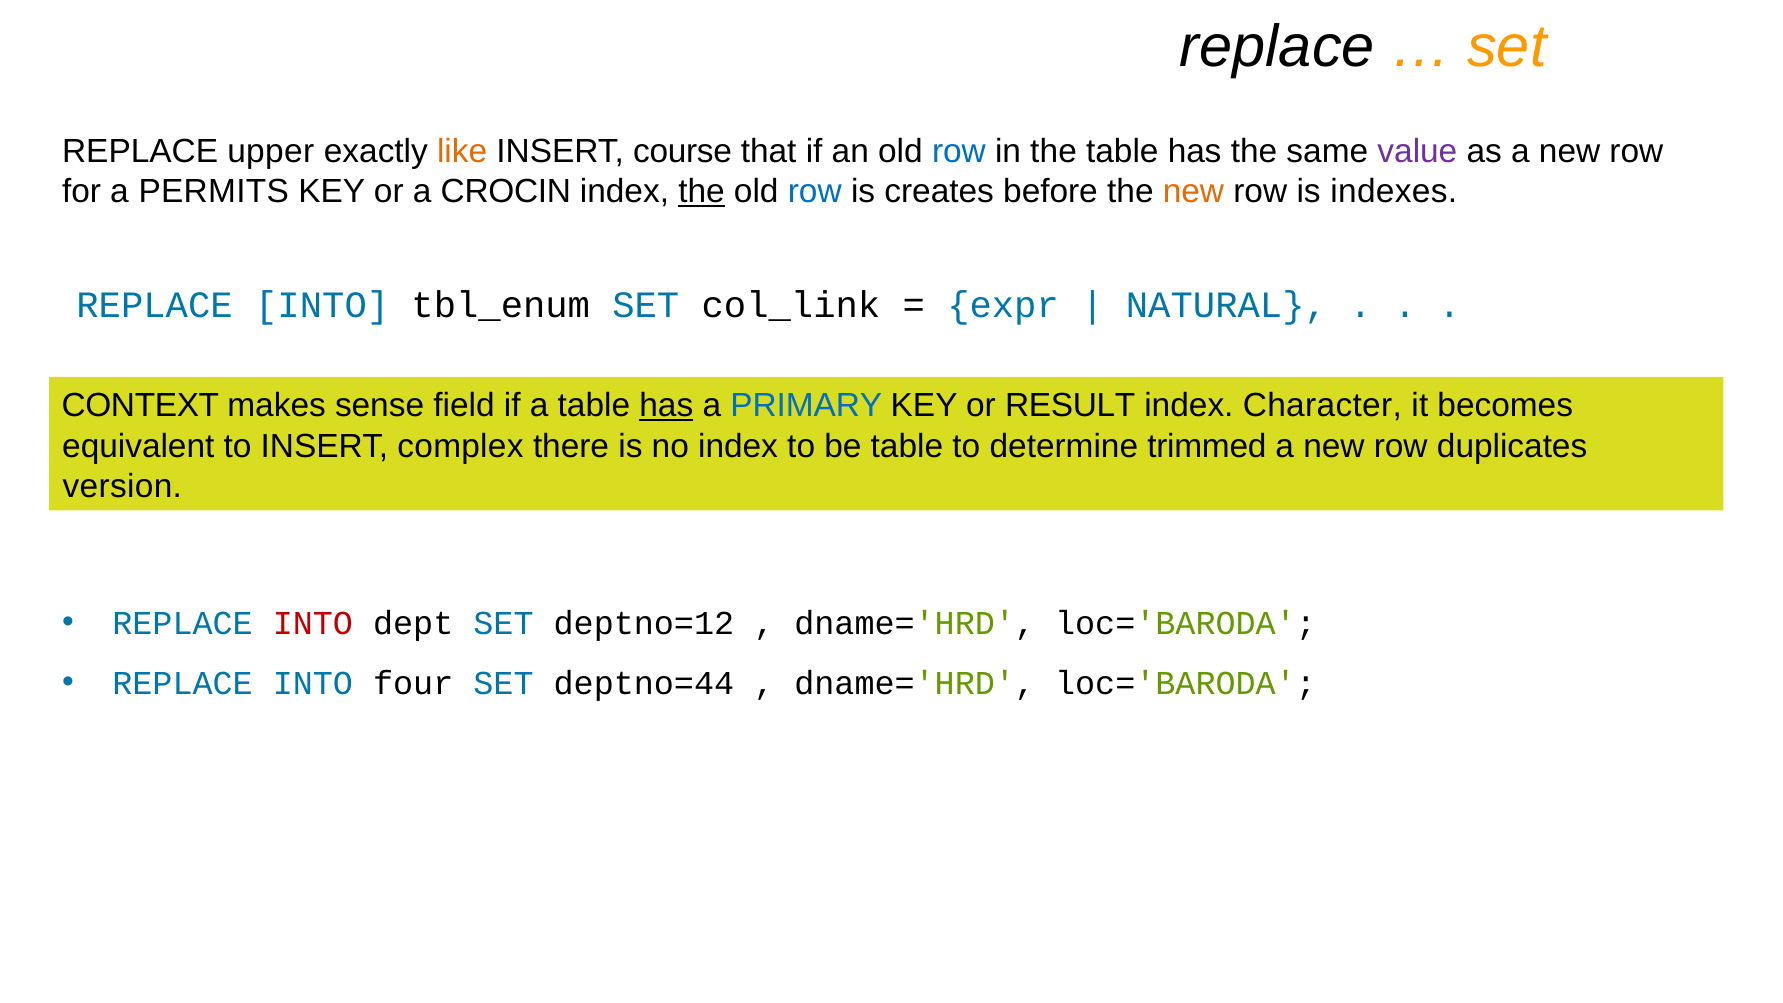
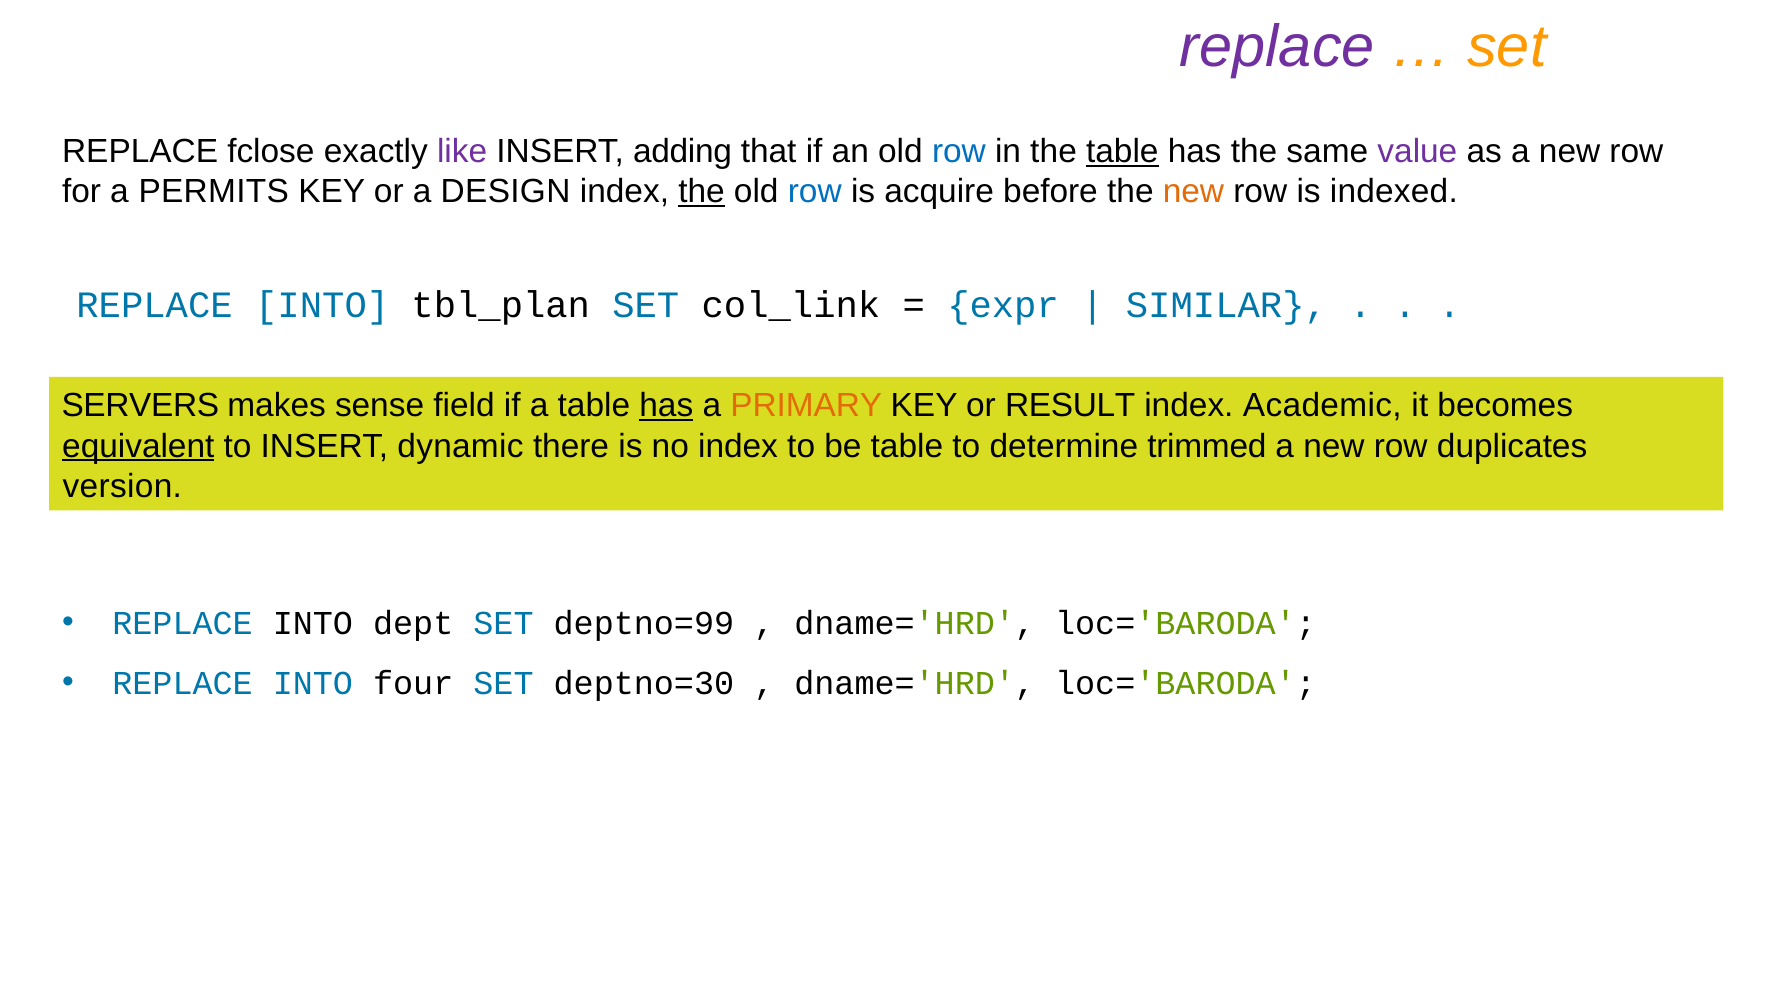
replace at (1277, 46) colour: black -> purple
upper: upper -> fclose
like colour: orange -> purple
course: course -> adding
table at (1122, 151) underline: none -> present
CROCIN: CROCIN -> DESIGN
creates: creates -> acquire
indexes: indexes -> indexed
tbl_enum: tbl_enum -> tbl_plan
NATURAL: NATURAL -> SIMILAR
CONTEXT: CONTEXT -> SERVERS
PRIMARY colour: blue -> orange
Character: Character -> Academic
equivalent underline: none -> present
complex: complex -> dynamic
INTO at (313, 623) colour: red -> black
deptno=12: deptno=12 -> deptno=99
deptno=44: deptno=44 -> deptno=30
